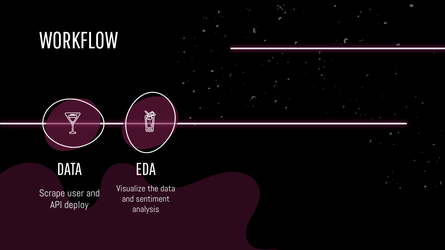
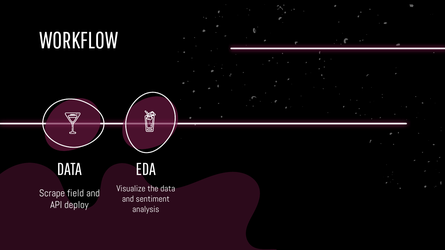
user: user -> field
